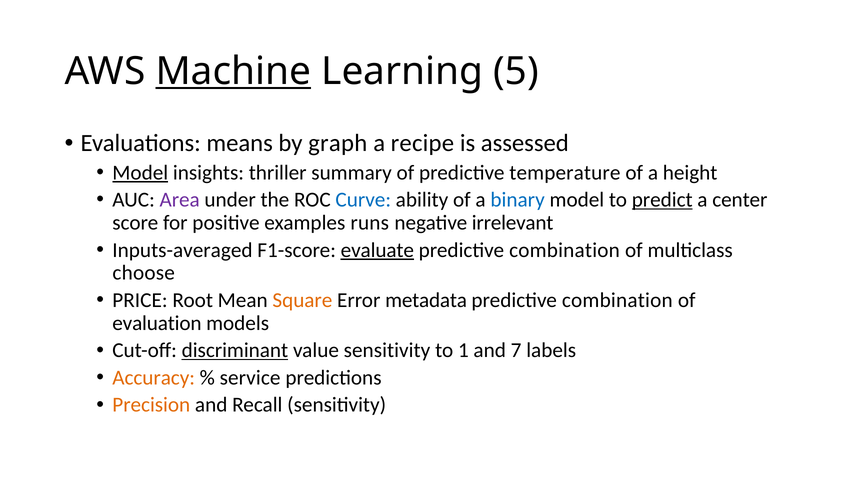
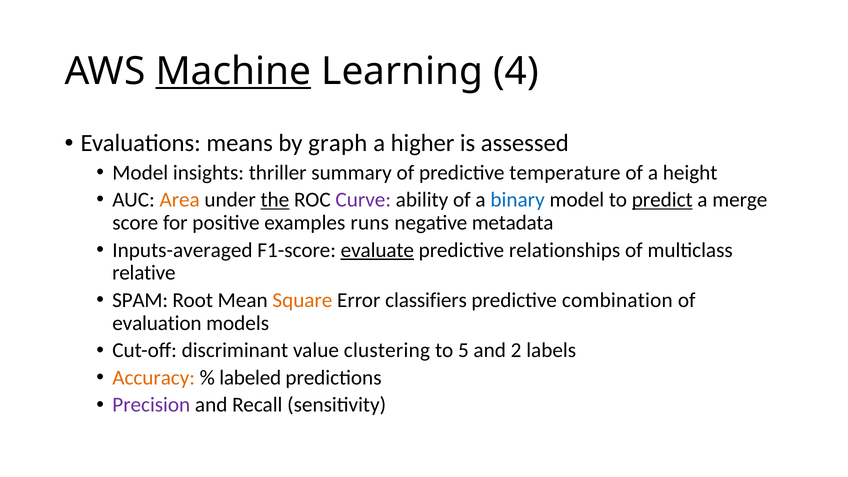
5: 5 -> 4
recipe: recipe -> higher
Model at (140, 173) underline: present -> none
Area colour: purple -> orange
the underline: none -> present
Curve colour: blue -> purple
center: center -> merge
irrelevant: irrelevant -> metadata
combination at (564, 250): combination -> relationships
choose: choose -> relative
PRICE: PRICE -> SPAM
metadata: metadata -> classifiers
discriminant underline: present -> none
value sensitivity: sensitivity -> clustering
1: 1 -> 5
7: 7 -> 2
service: service -> labeled
Precision colour: orange -> purple
